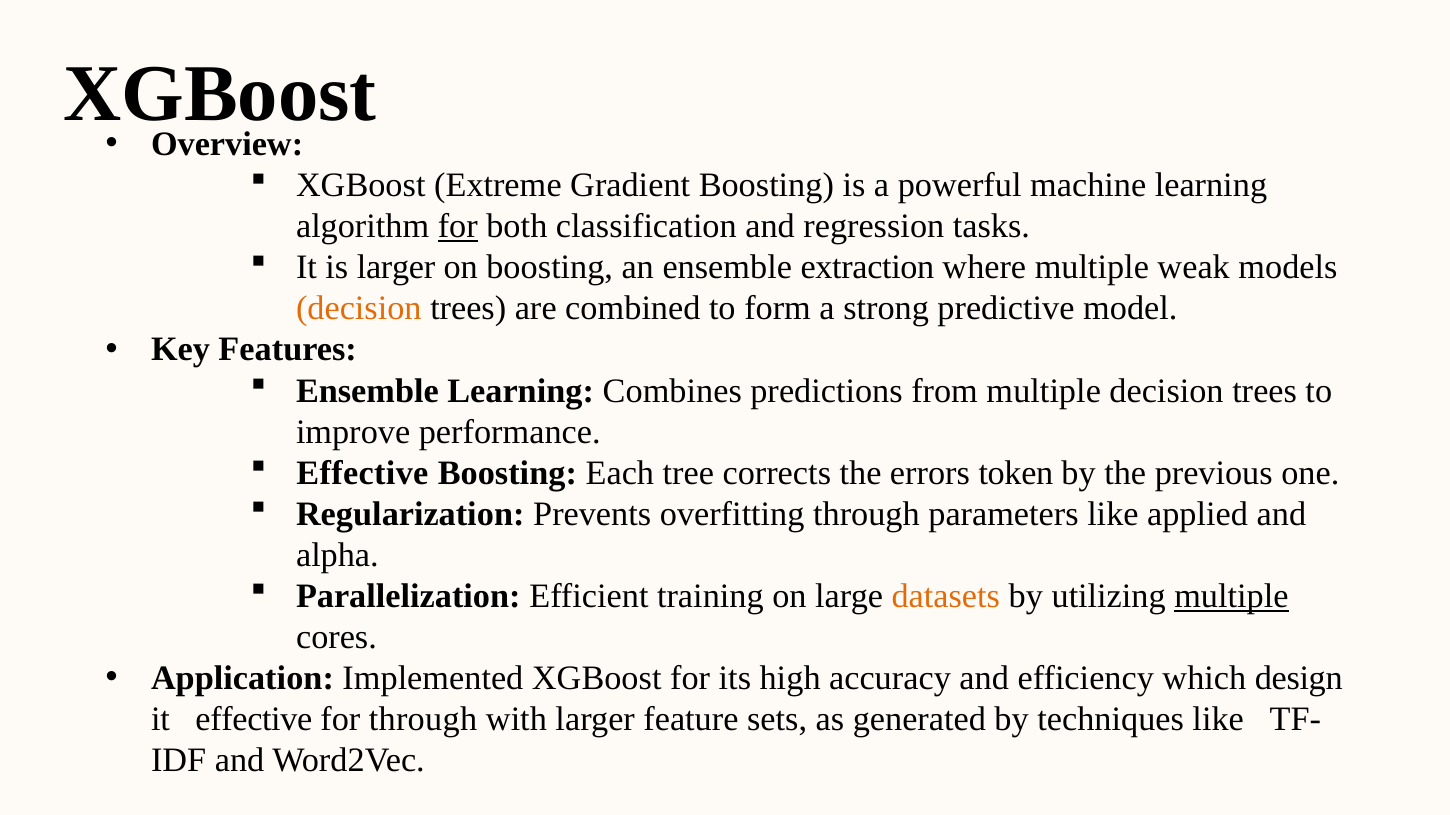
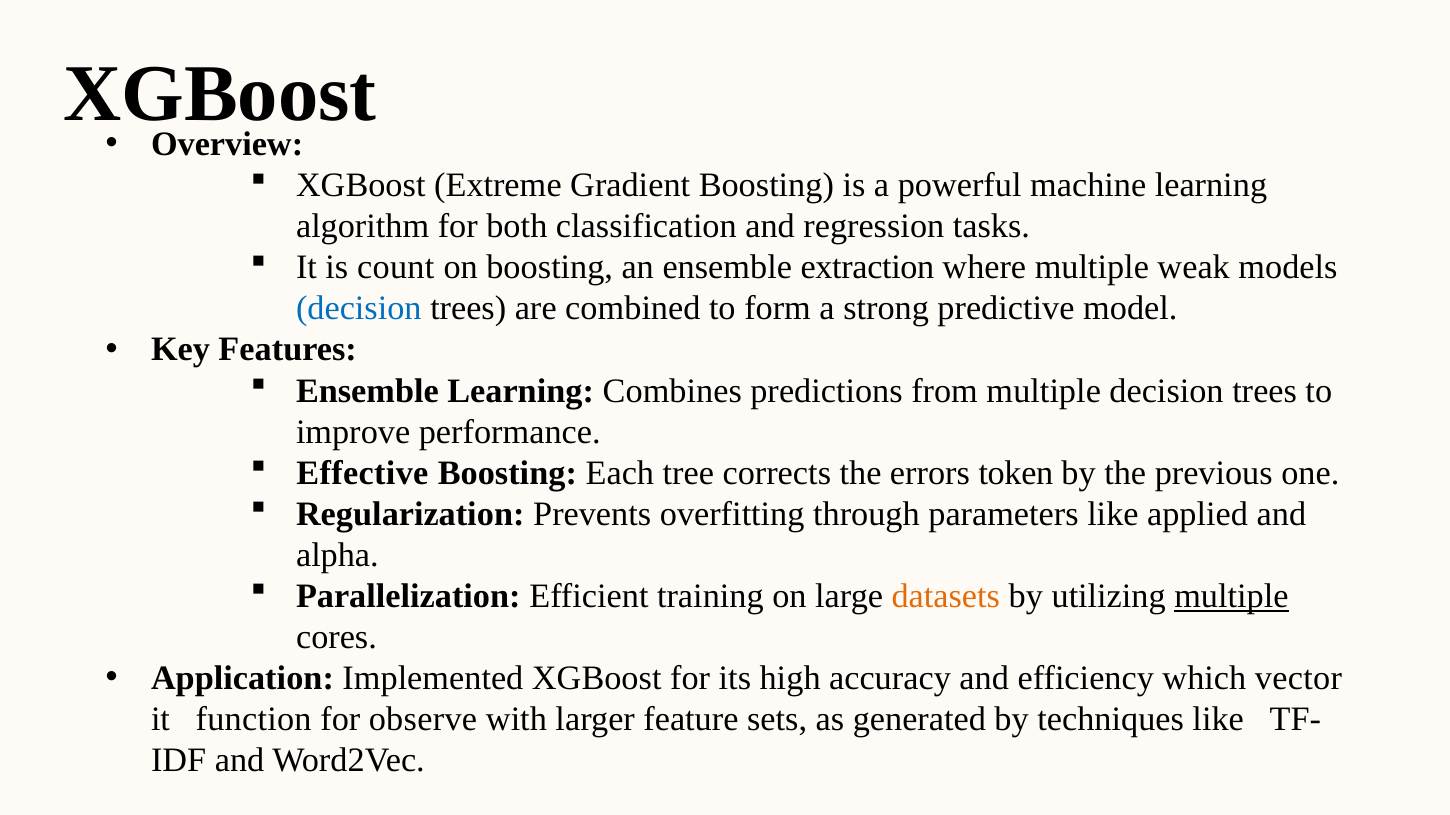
for at (458, 227) underline: present -> none
is larger: larger -> count
decision at (359, 309) colour: orange -> blue
design: design -> vector
it effective: effective -> function
for through: through -> observe
